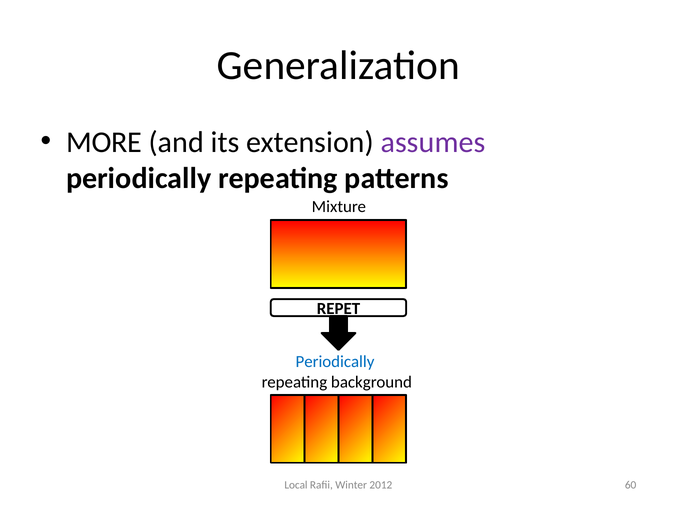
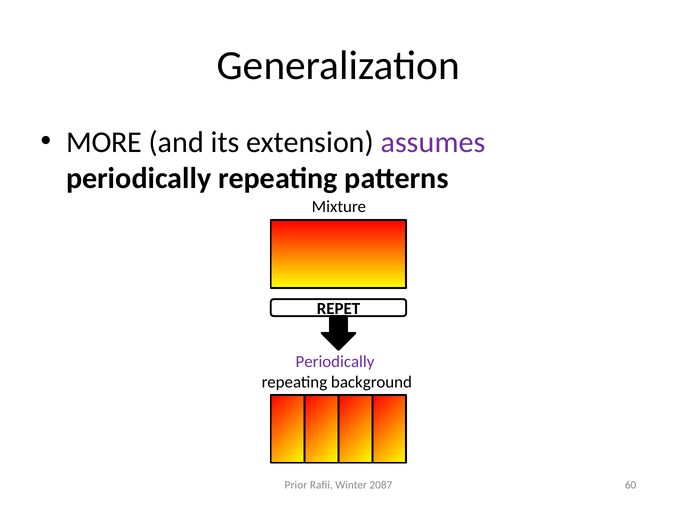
Periodically at (335, 362) colour: blue -> purple
Local: Local -> Prior
2012: 2012 -> 2087
